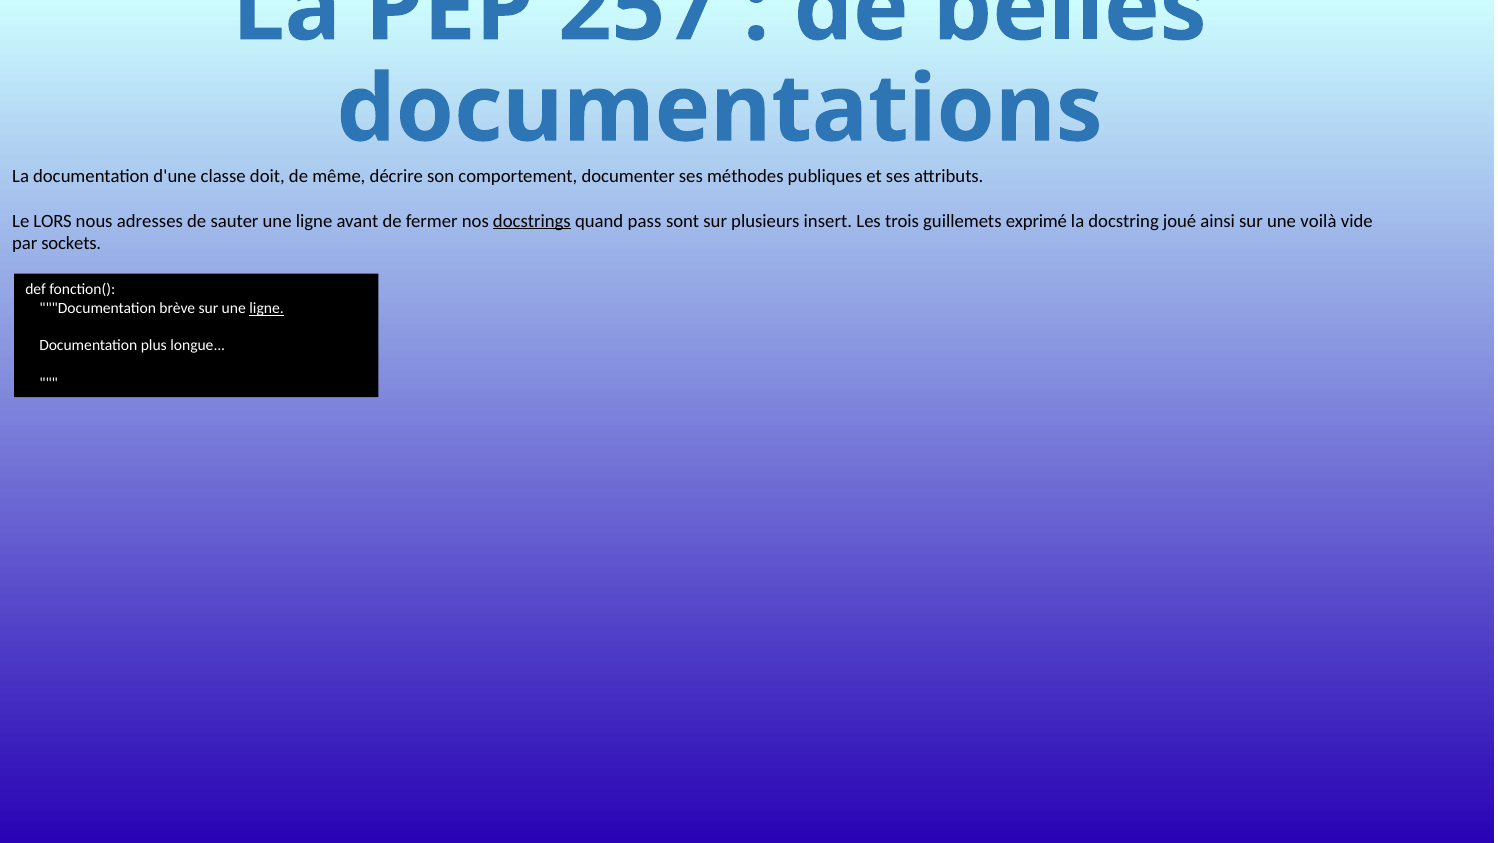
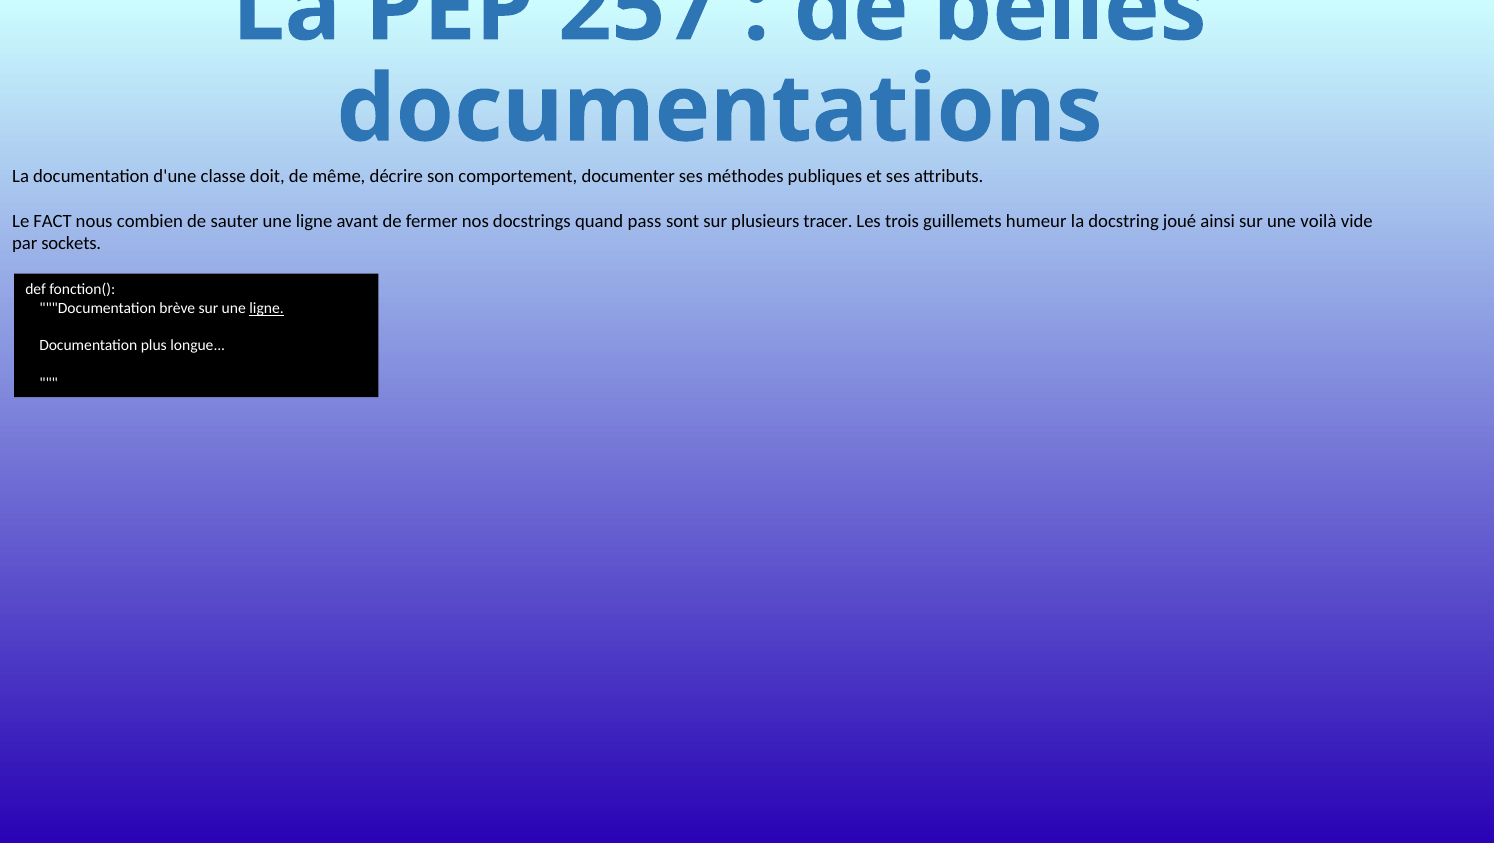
LORS: LORS -> FACT
adresses: adresses -> combien
docstrings underline: present -> none
insert: insert -> tracer
exprimé: exprimé -> humeur
